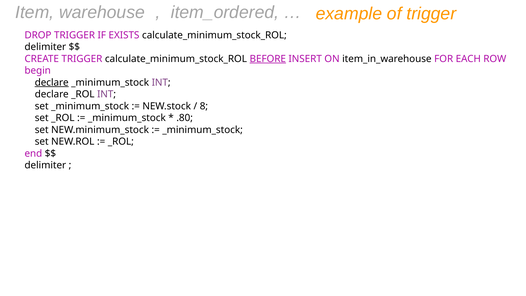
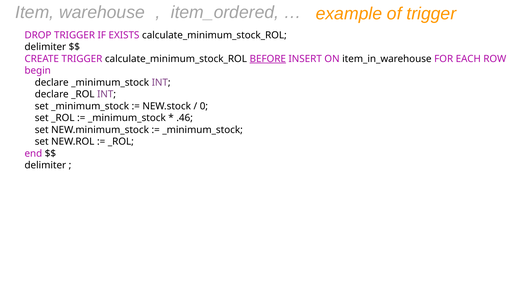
declare at (52, 82) underline: present -> none
8: 8 -> 0
.80: .80 -> .46
